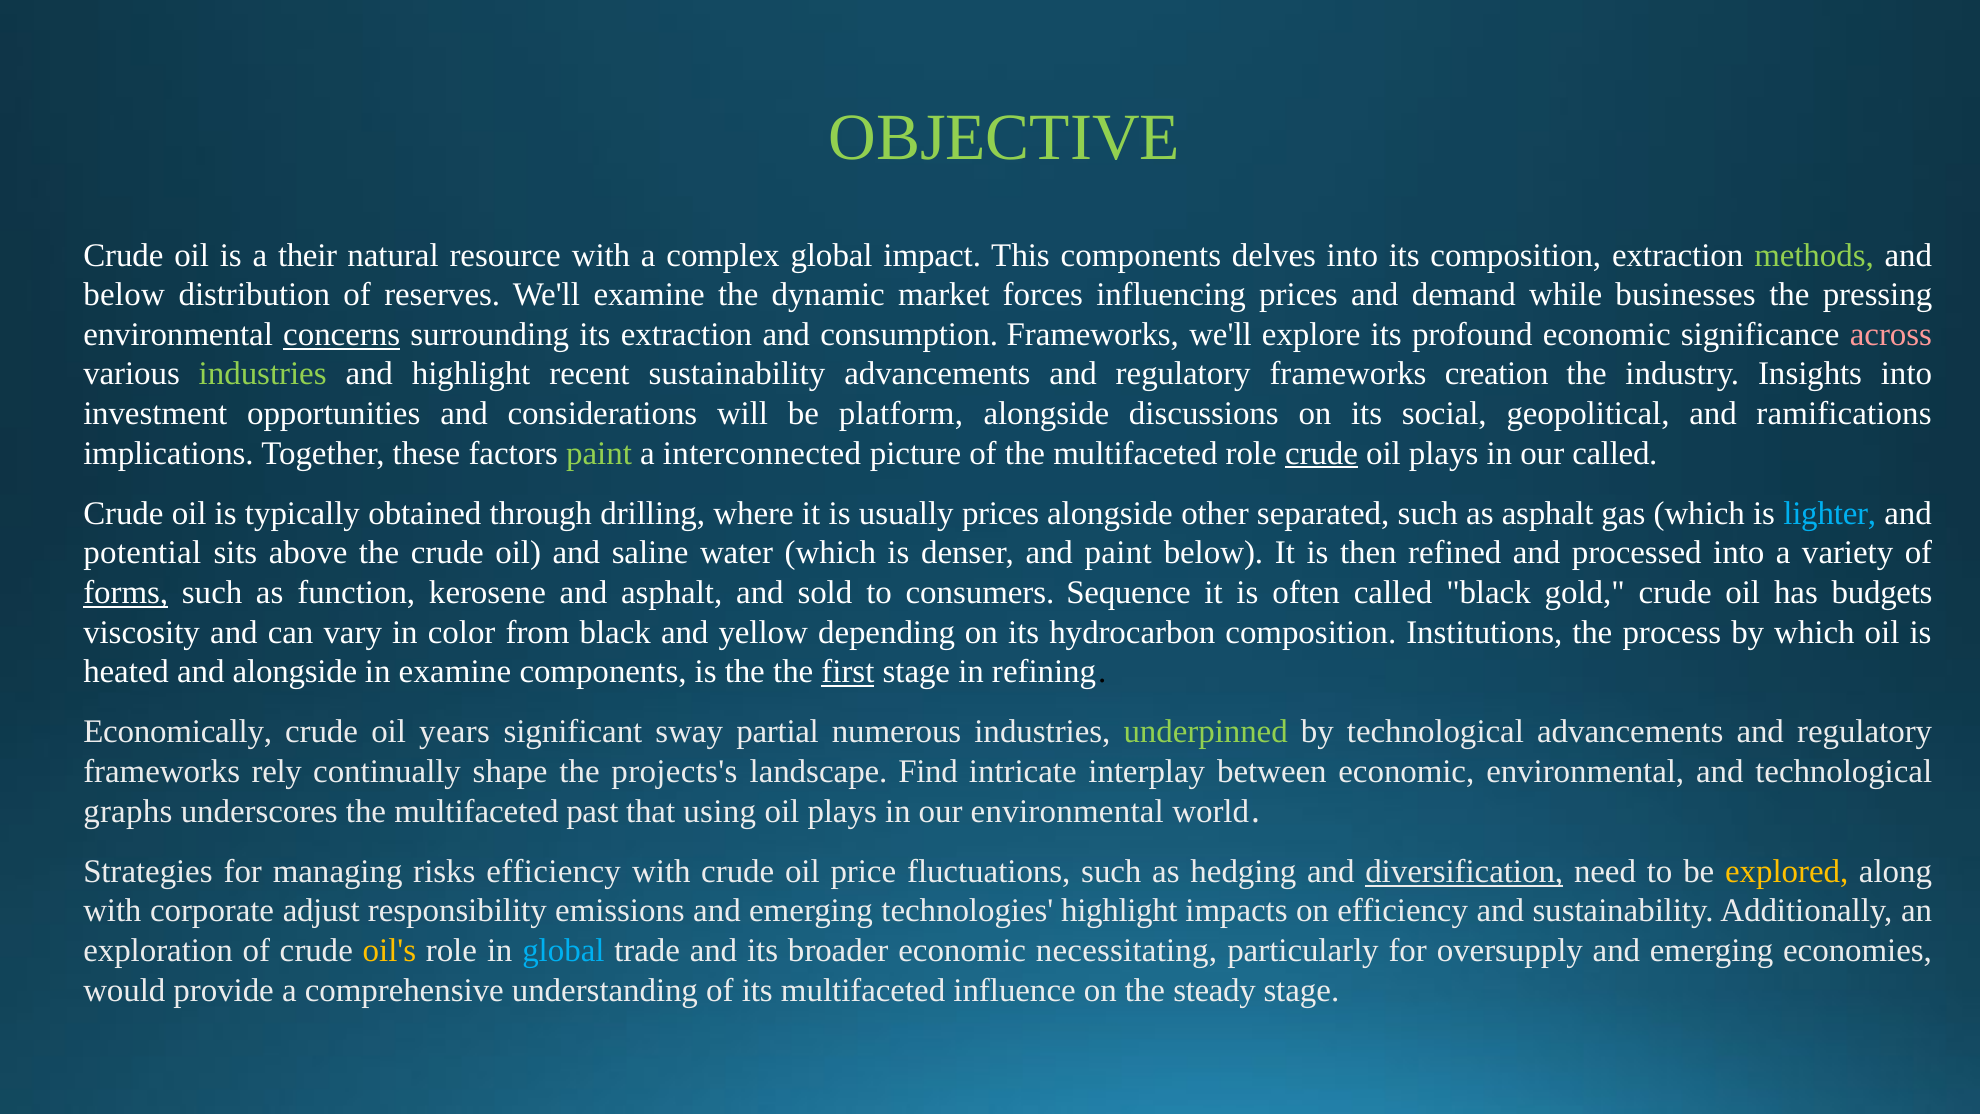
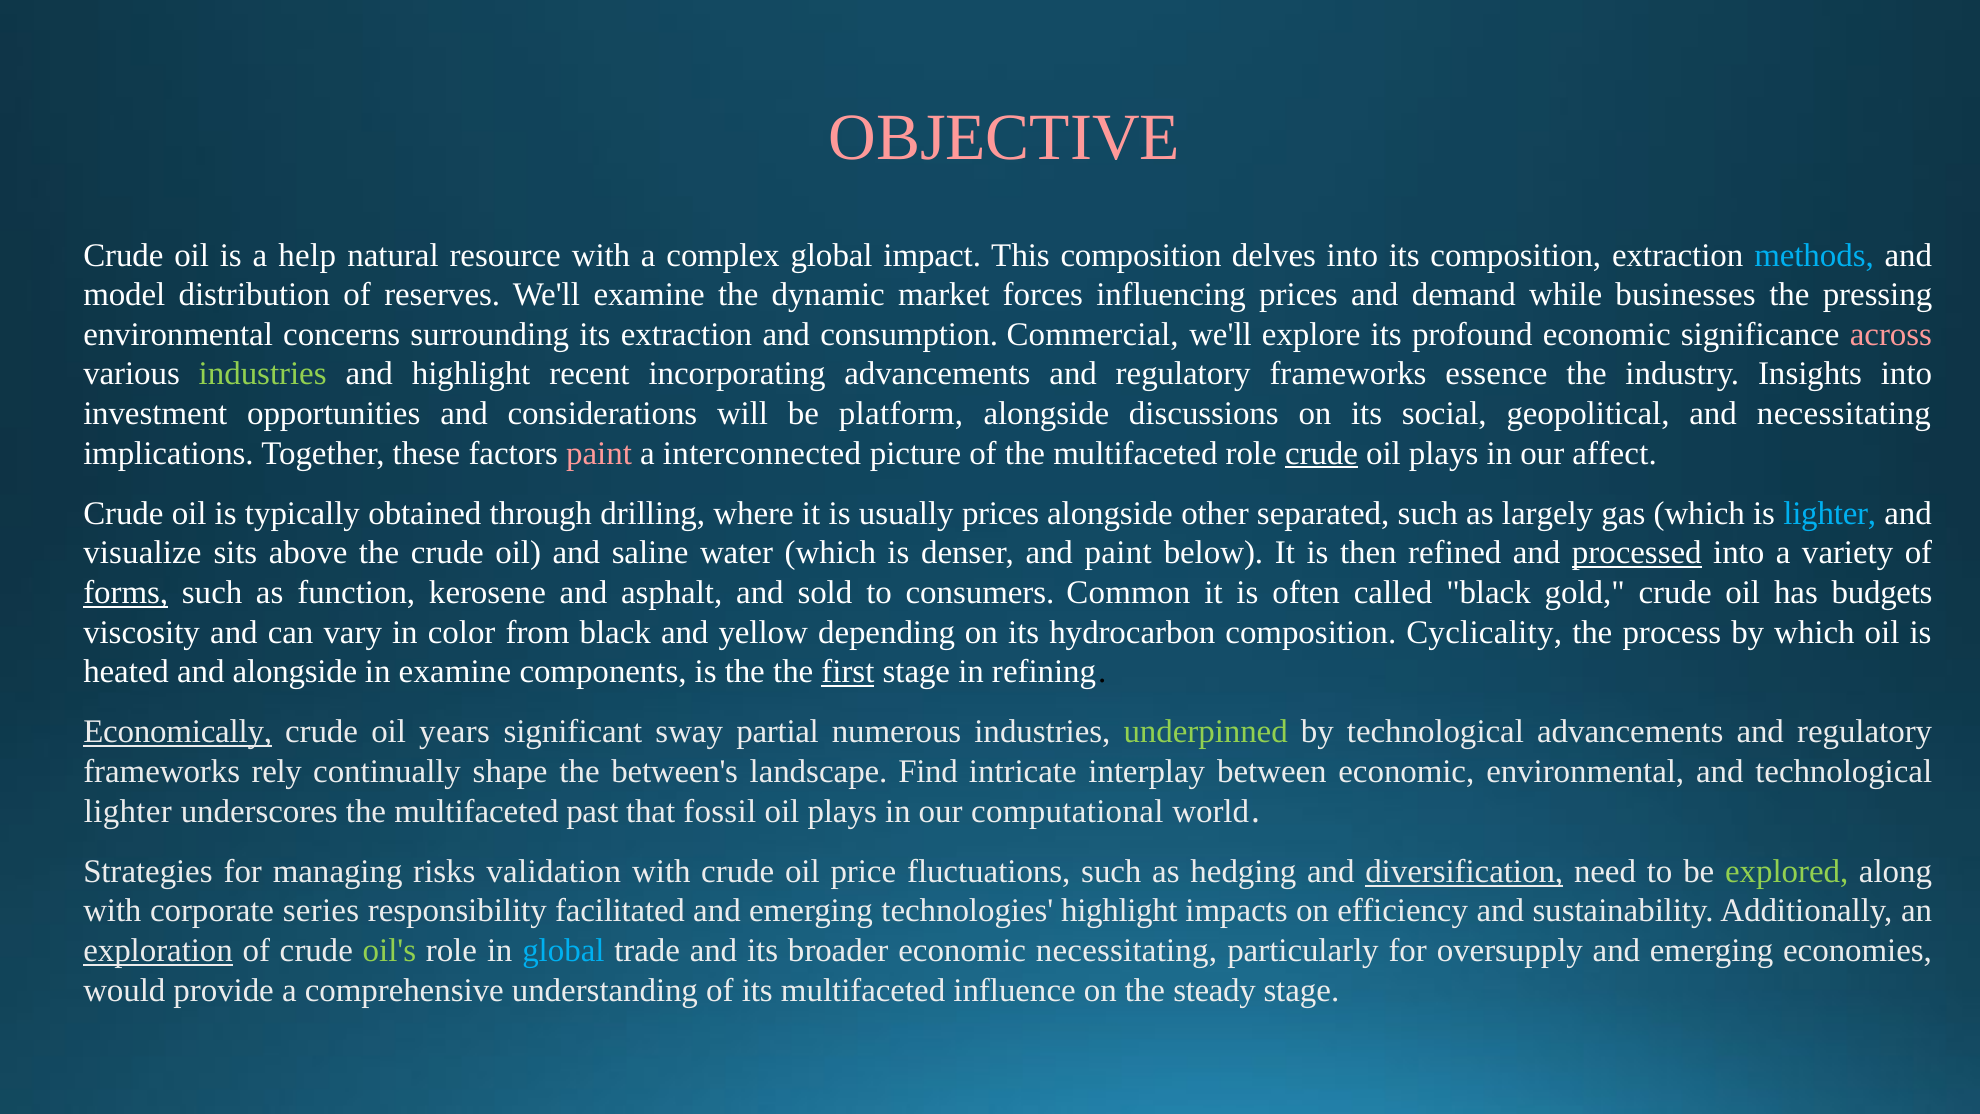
OBJECTIVE colour: light green -> pink
their: their -> help
This components: components -> composition
methods colour: light green -> light blue
below at (124, 295): below -> model
concerns underline: present -> none
consumption Frameworks: Frameworks -> Commercial
recent sustainability: sustainability -> incorporating
creation: creation -> essence
and ramifications: ramifications -> necessitating
paint at (599, 453) colour: light green -> pink
our called: called -> affect
as asphalt: asphalt -> largely
potential: potential -> visualize
processed underline: none -> present
Sequence: Sequence -> Common
Institutions: Institutions -> Cyclicality
Economically underline: none -> present
projects's: projects's -> between's
graphs at (128, 811): graphs -> lighter
using: using -> fossil
our environmental: environmental -> computational
risks efficiency: efficiency -> validation
explored colour: yellow -> light green
adjust: adjust -> series
emissions: emissions -> facilitated
exploration underline: none -> present
oil's colour: yellow -> light green
